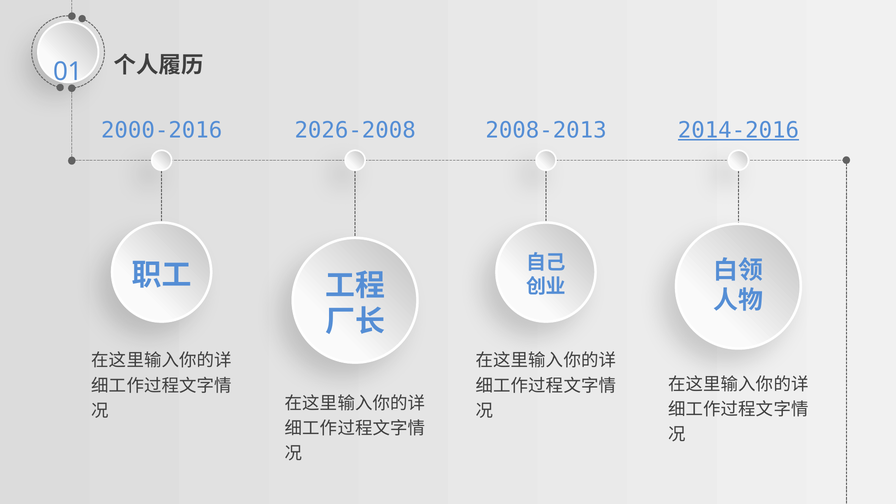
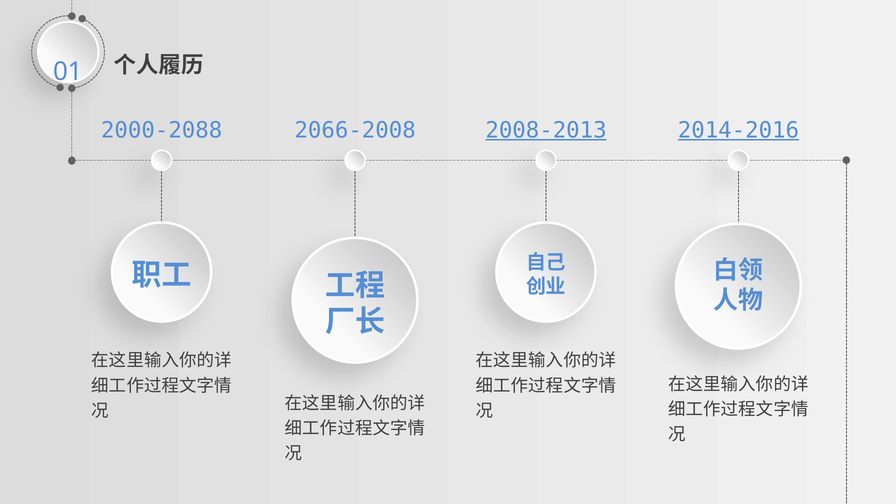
2000-2016: 2000-2016 -> 2000-2088
2026-2008: 2026-2008 -> 2066-2008
2008-2013 underline: none -> present
